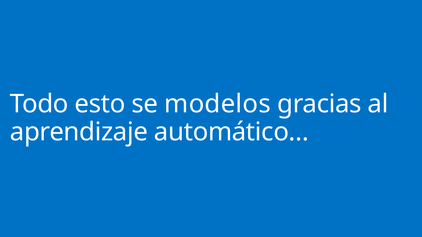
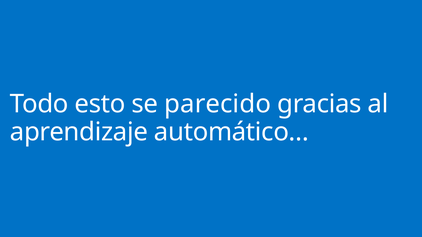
modelos: modelos -> parecido
